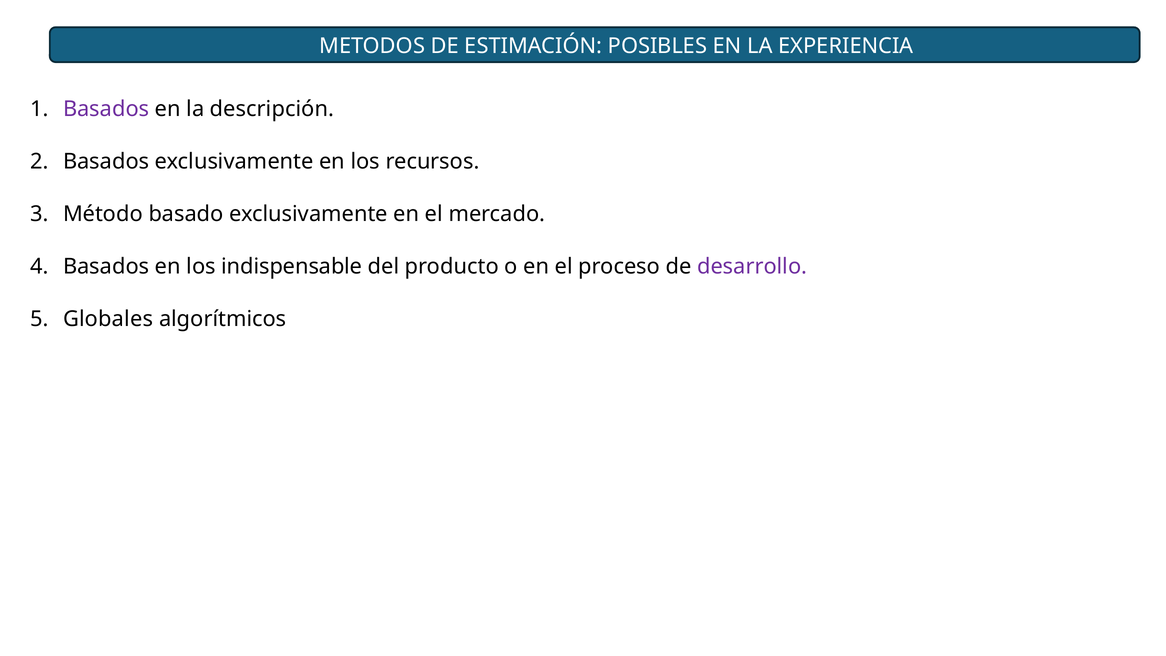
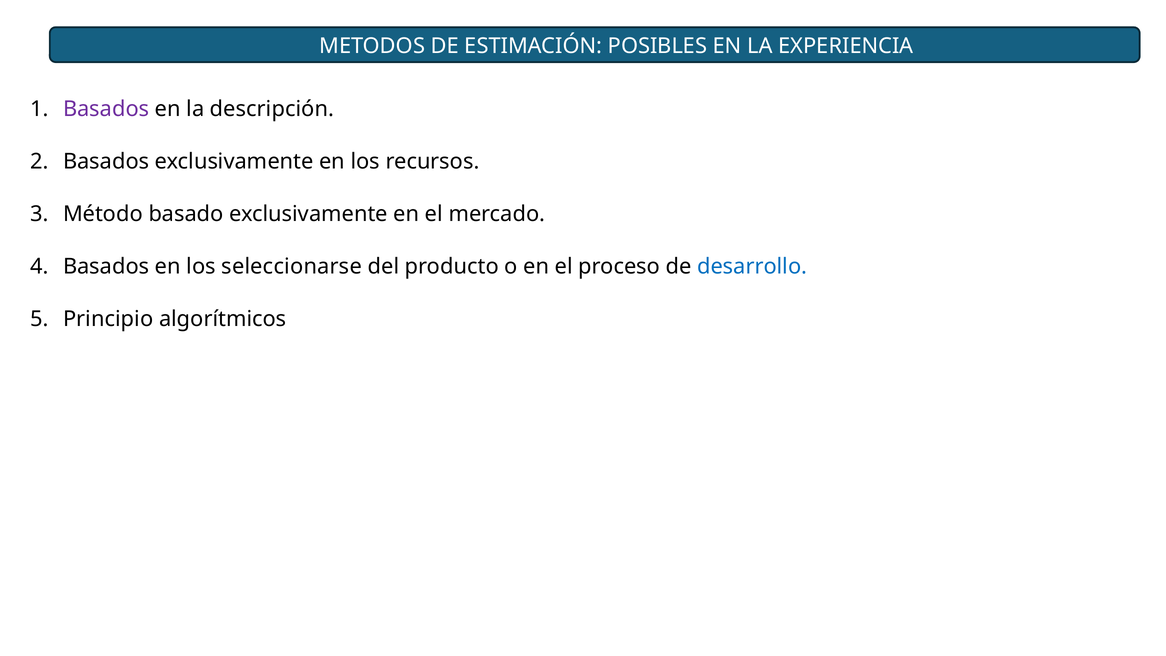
indispensable: indispensable -> seleccionarse
desarrollo colour: purple -> blue
Globales: Globales -> Principio
